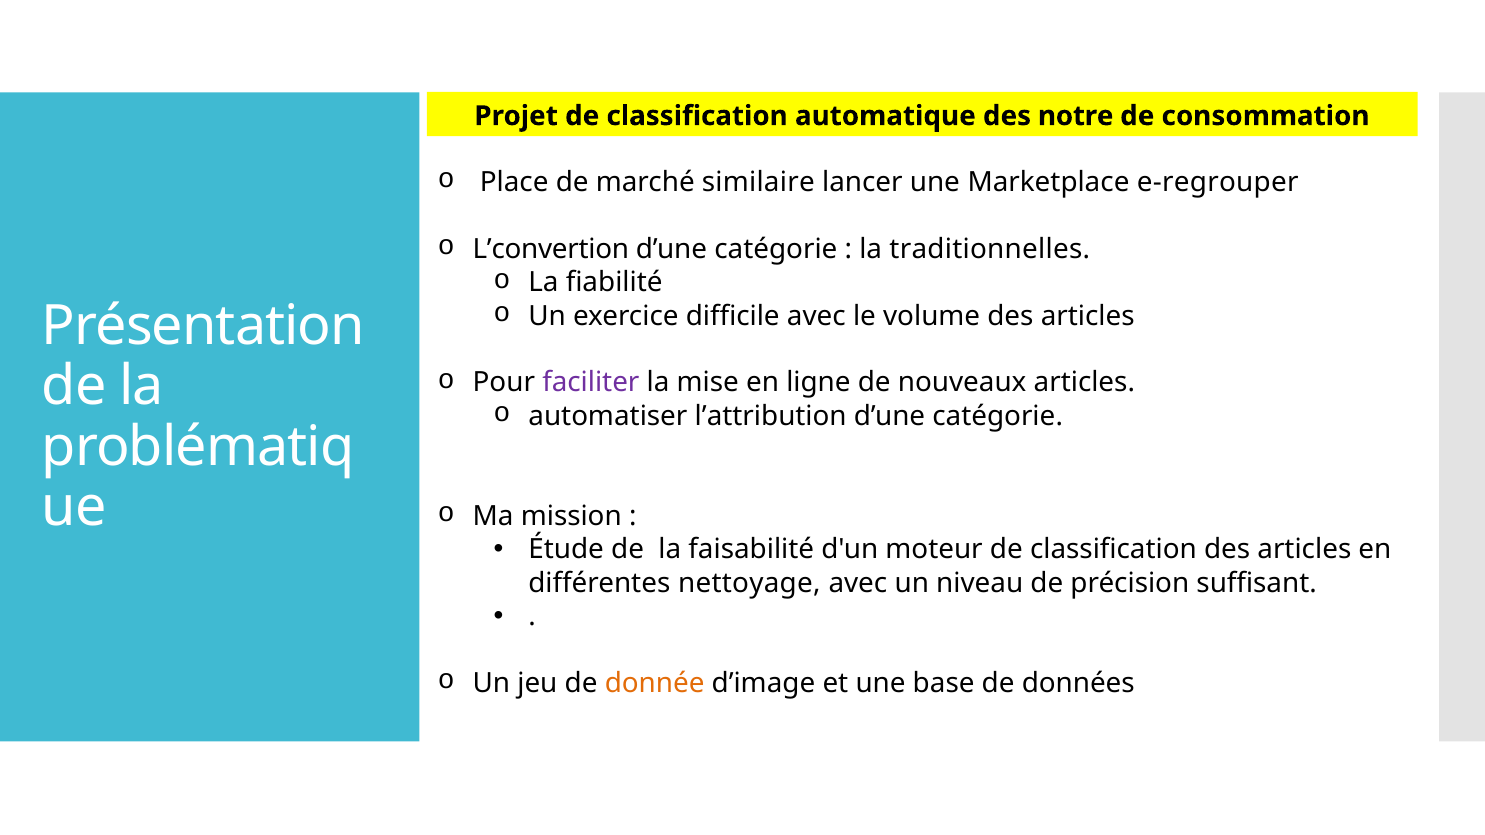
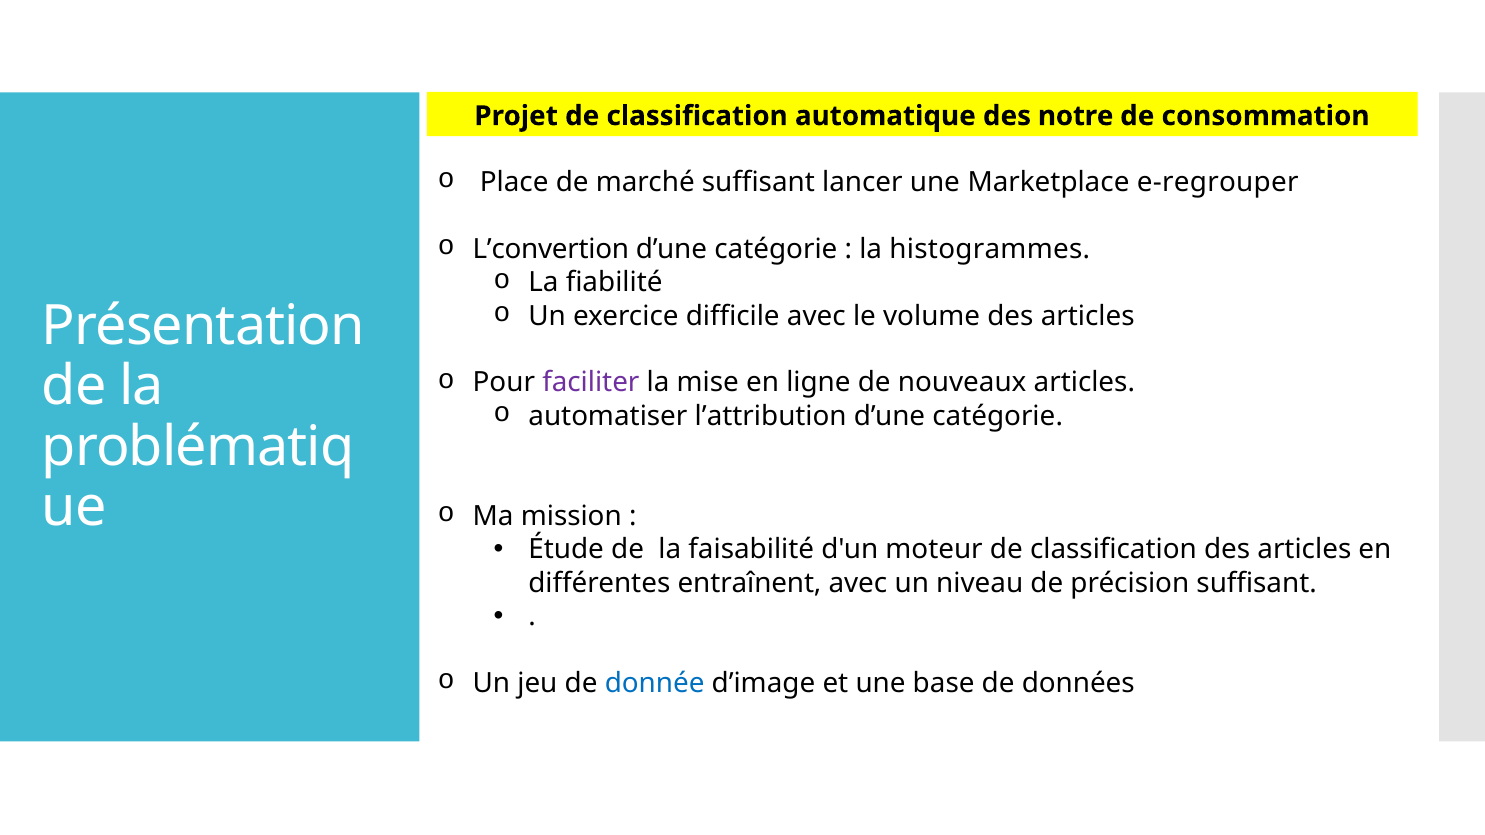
marché similaire: similaire -> suffisant
traditionnelles: traditionnelles -> histogrammes
nettoyage: nettoyage -> entraînent
donnée colour: orange -> blue
